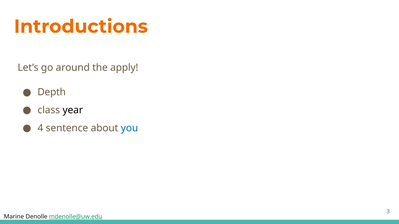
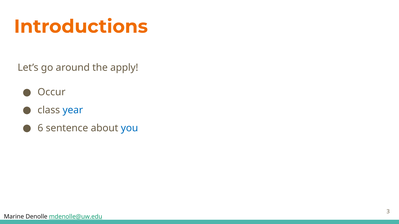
Depth: Depth -> Occur
year colour: black -> blue
4: 4 -> 6
